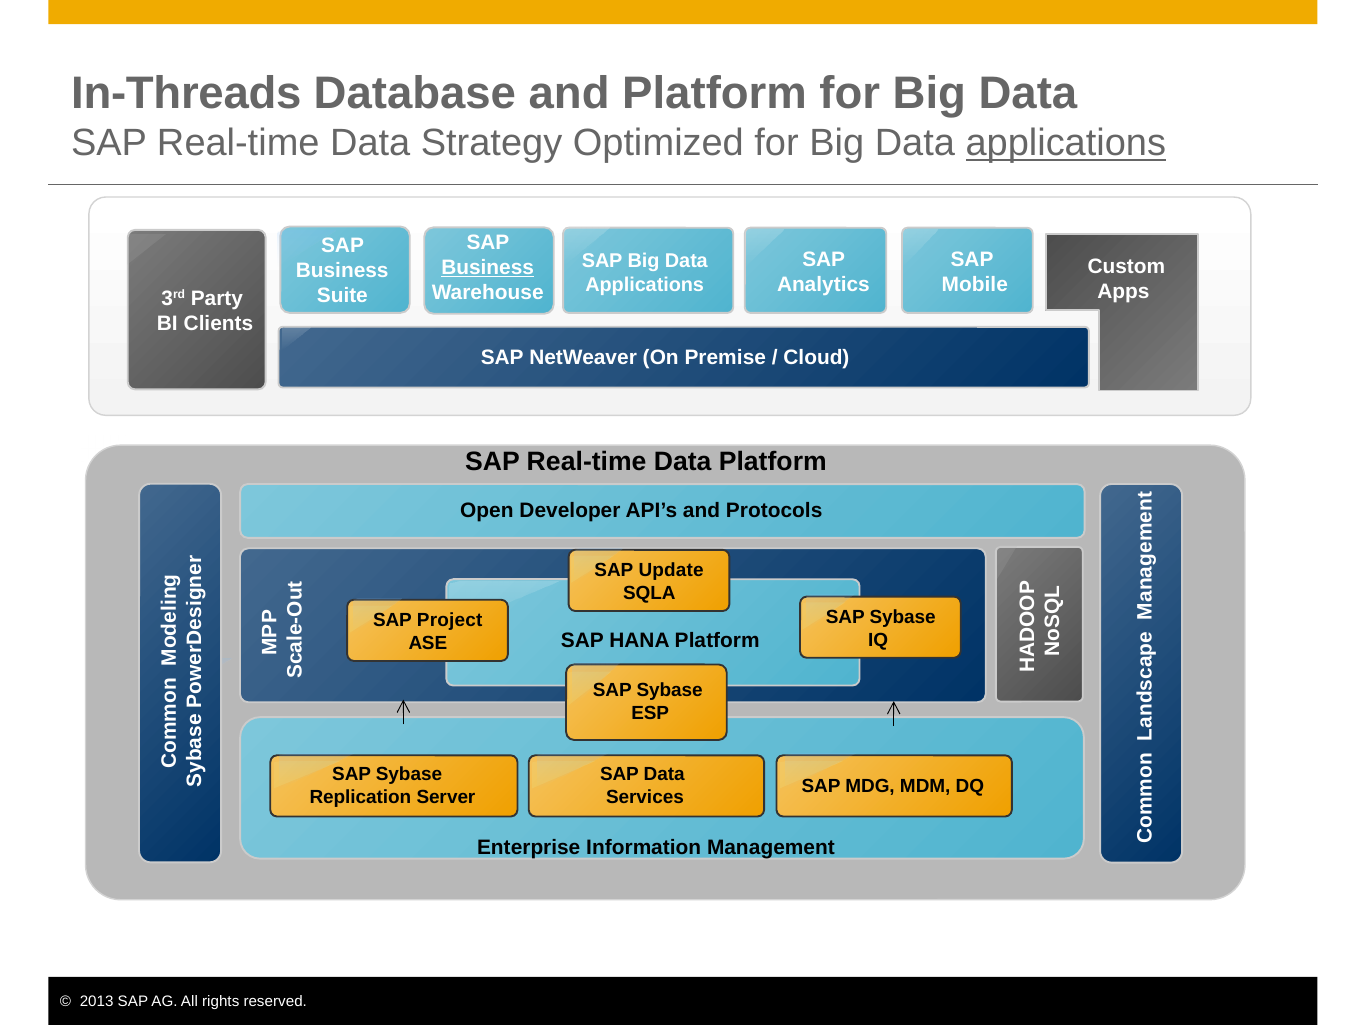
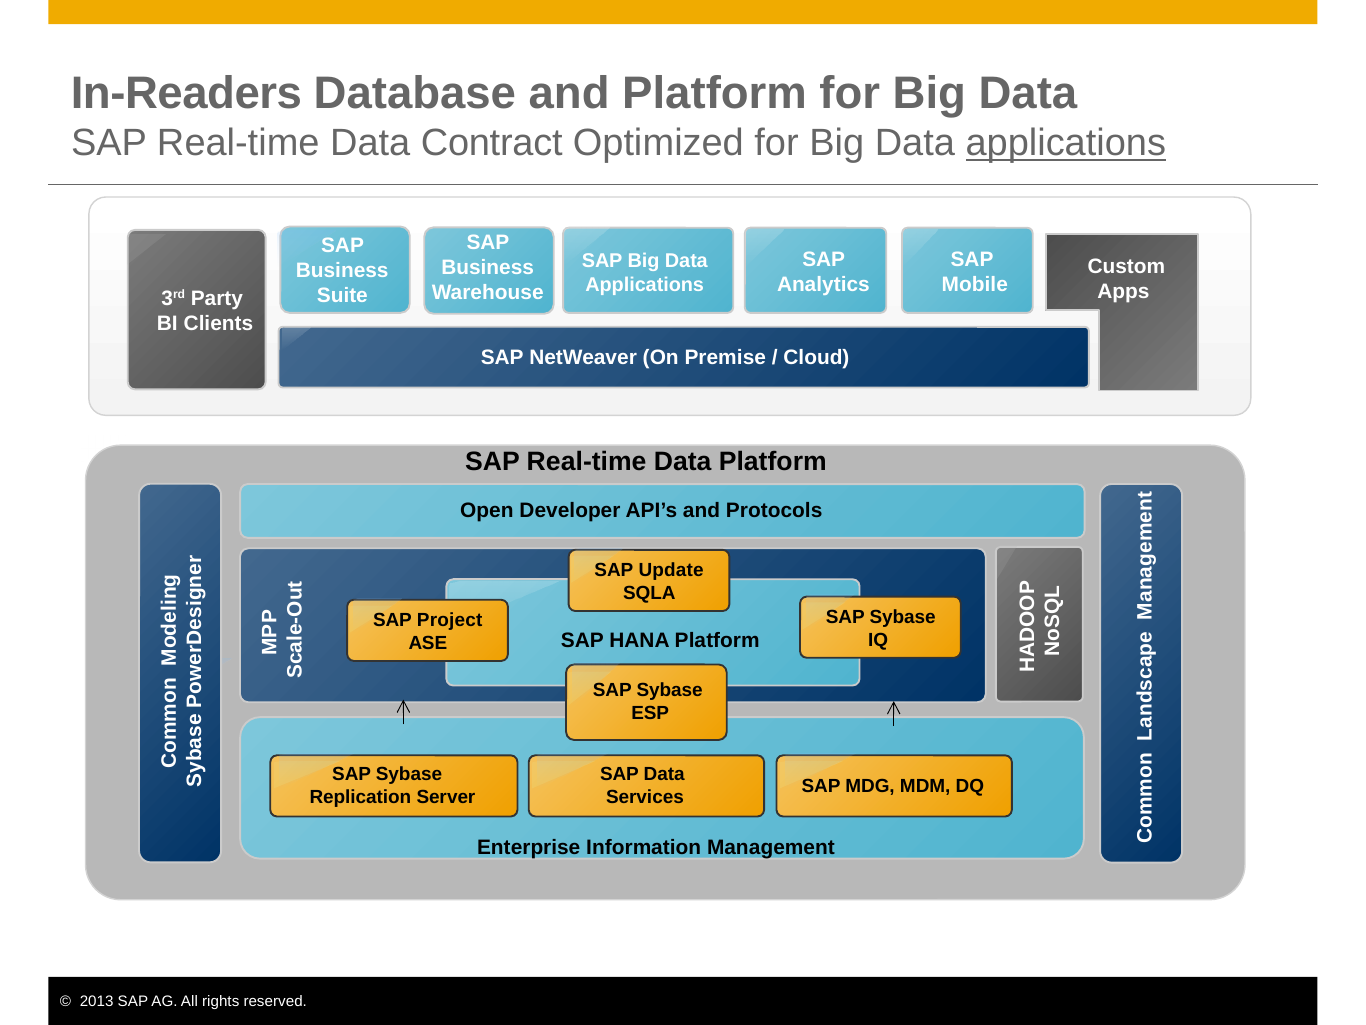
In-Threads: In-Threads -> In-Readers
Strategy: Strategy -> Contract
Business at (488, 268) underline: present -> none
